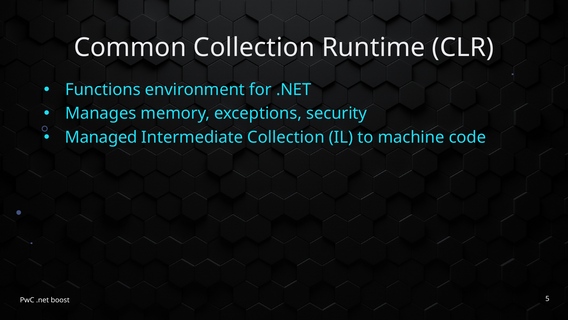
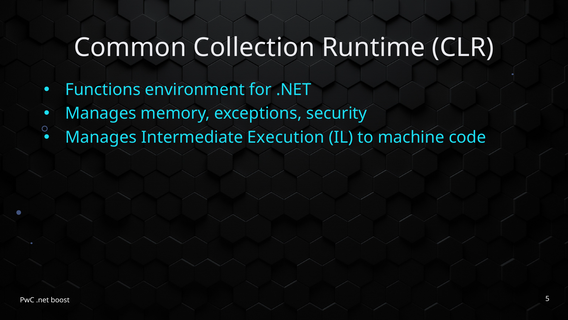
Managed at (101, 137): Managed -> Manages
Intermediate Collection: Collection -> Execution
